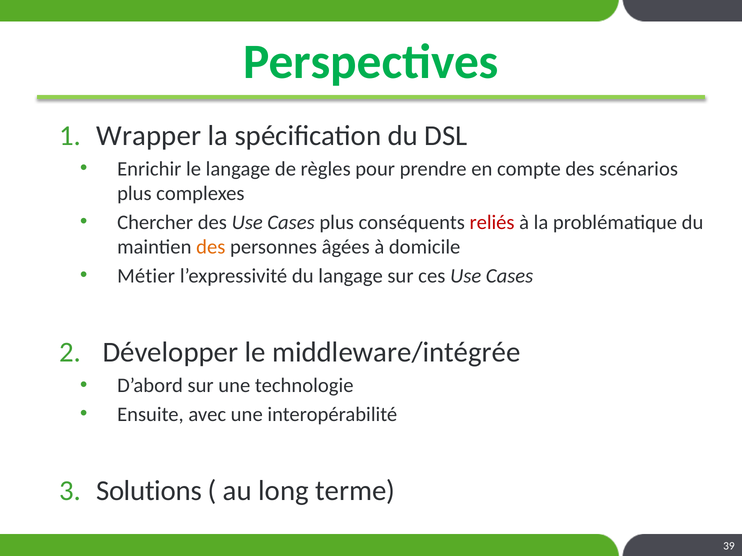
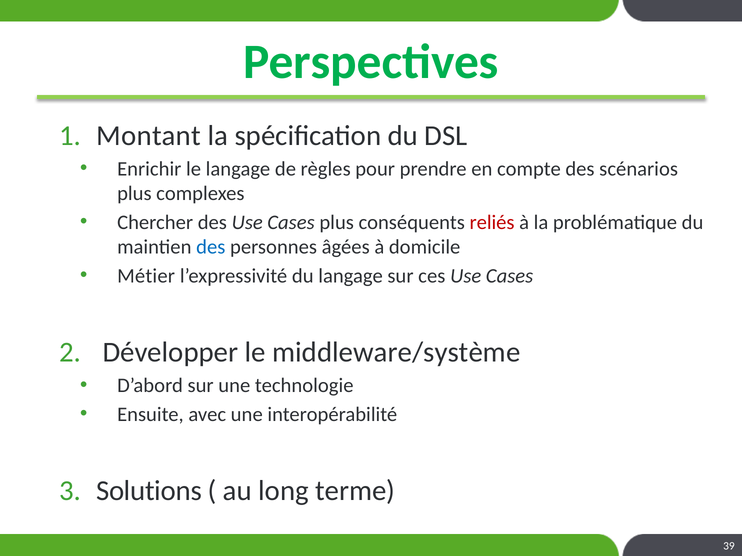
Wrapper: Wrapper -> Montant
des at (211, 247) colour: orange -> blue
middleware/intégrée: middleware/intégrée -> middleware/système
